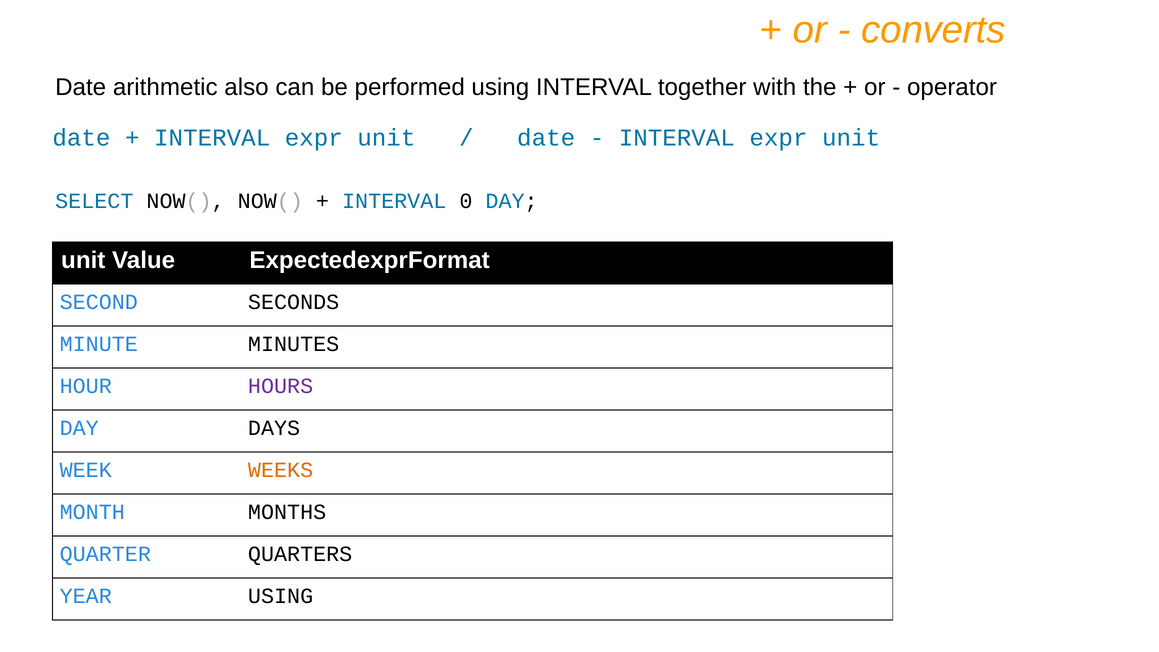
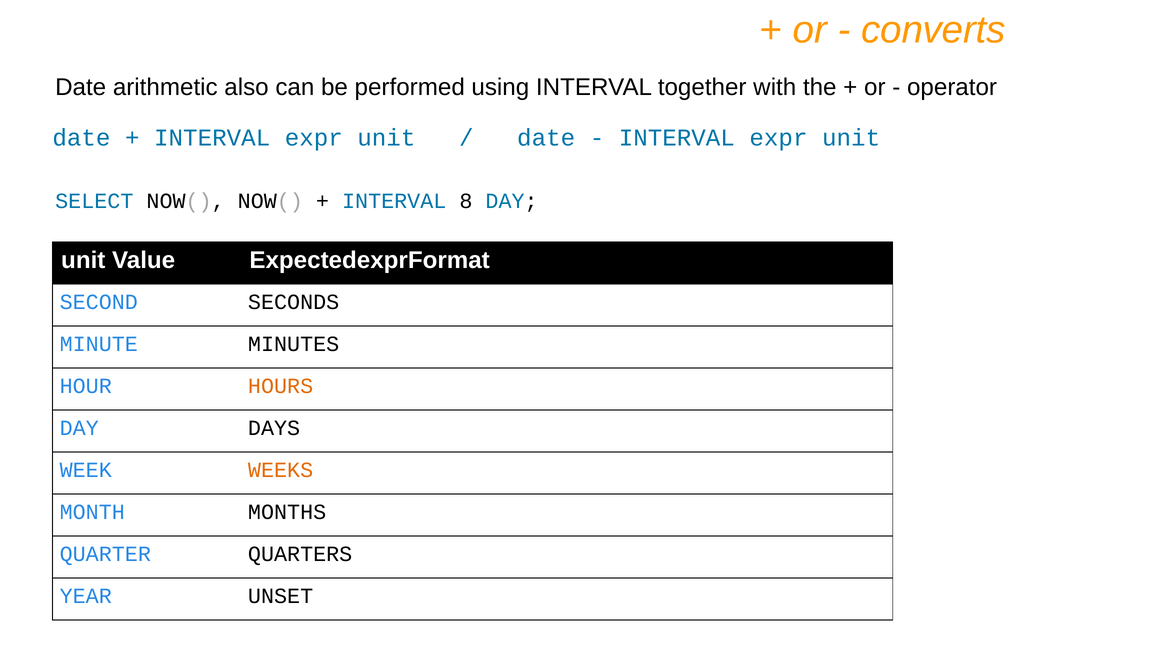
0: 0 -> 8
HOURS colour: purple -> orange
YEAR USING: USING -> UNSET
